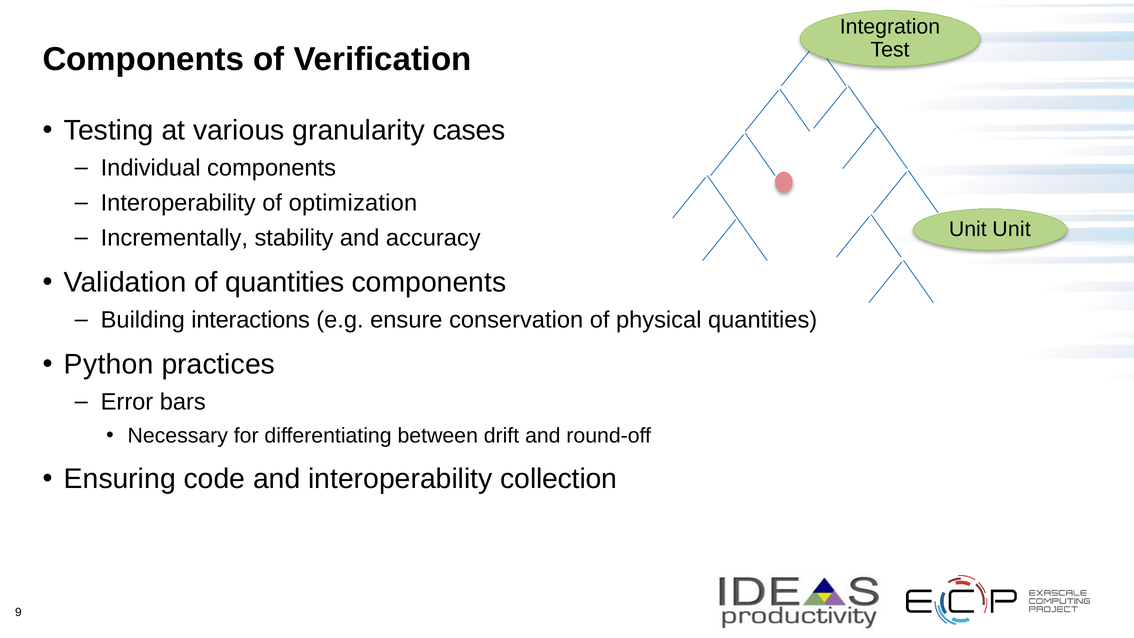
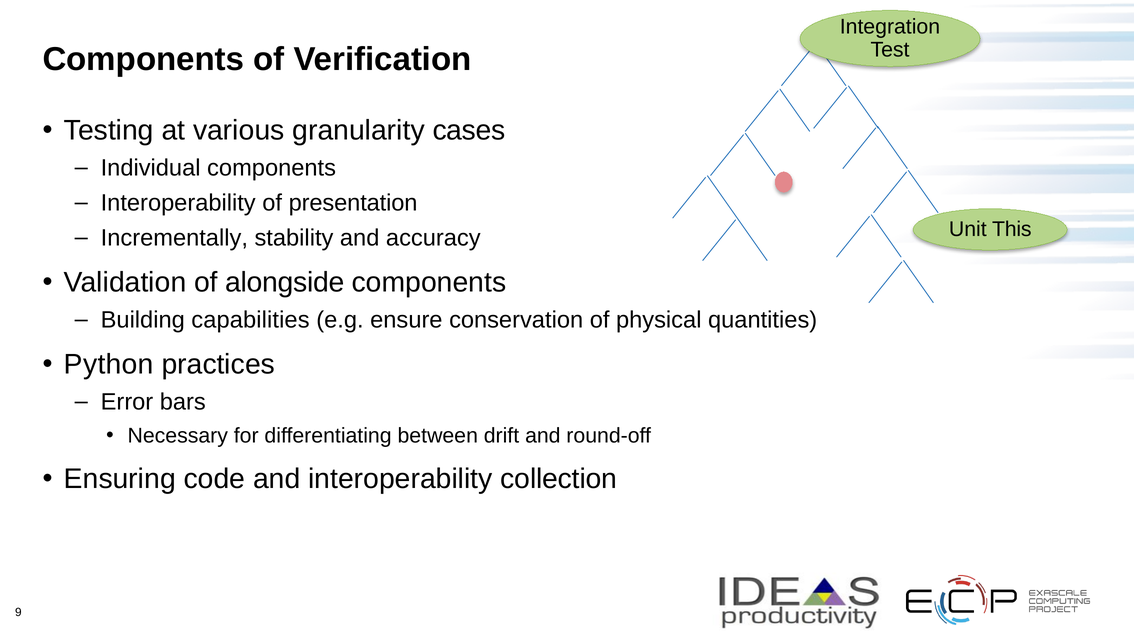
optimization: optimization -> presentation
Unit Unit: Unit -> This
of quantities: quantities -> alongside
interactions: interactions -> capabilities
